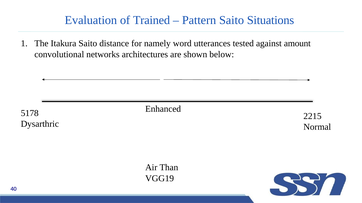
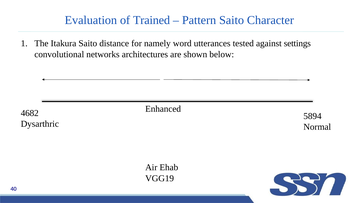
Situations: Situations -> Character
amount: amount -> settings
5178: 5178 -> 4682
2215: 2215 -> 5894
Than: Than -> Ehab
